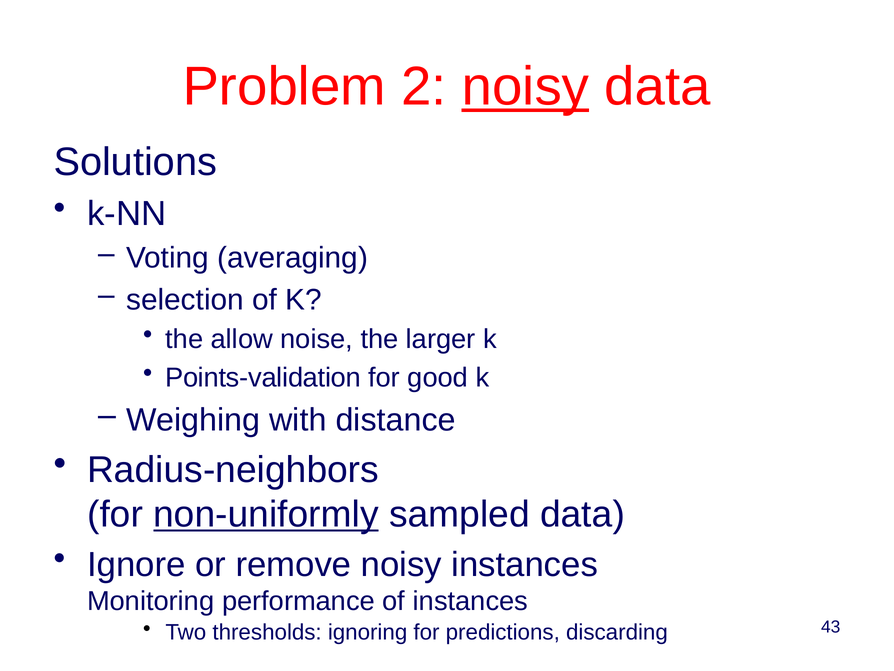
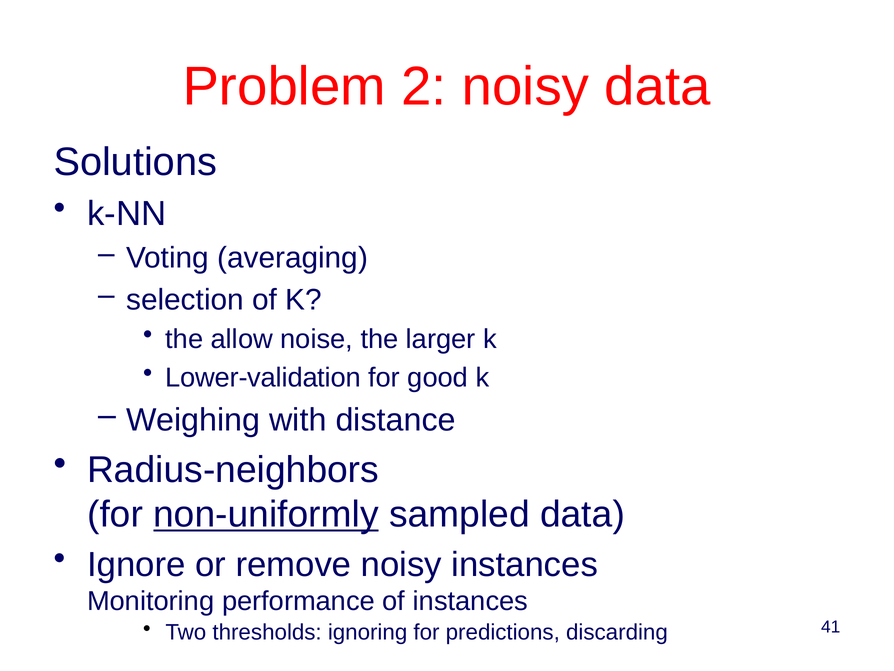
noisy at (525, 87) underline: present -> none
Points-validation: Points-validation -> Lower-validation
43: 43 -> 41
